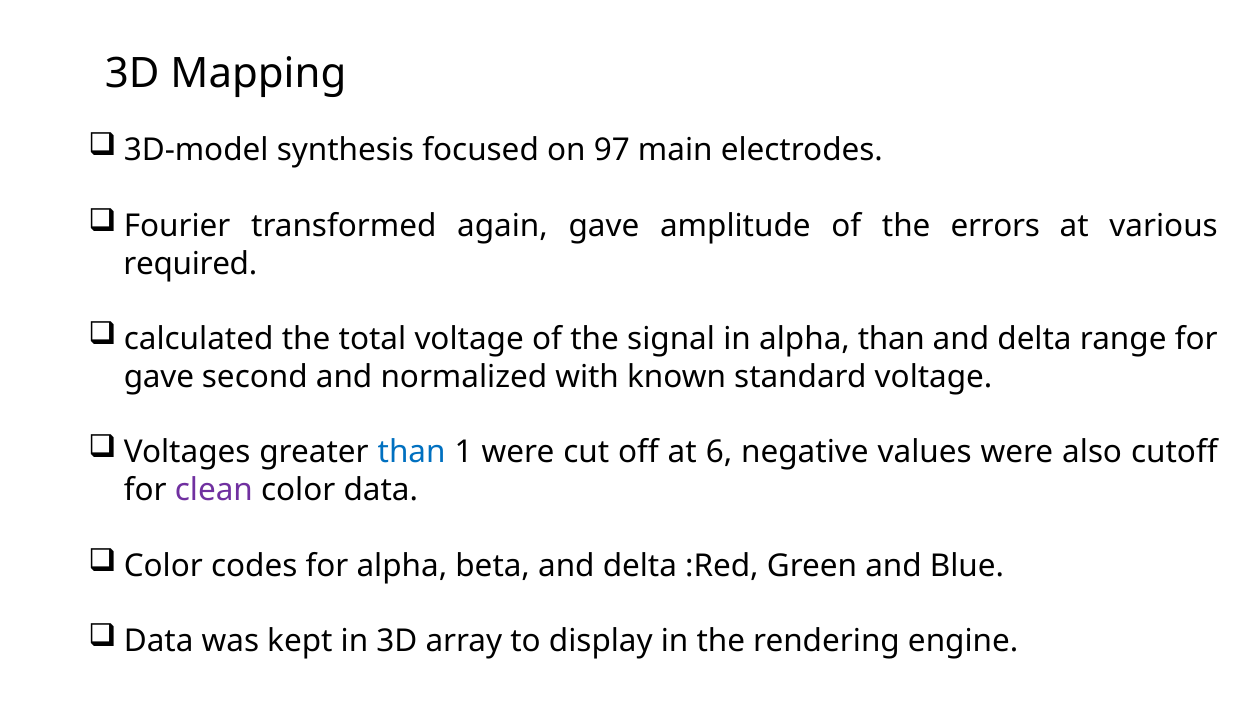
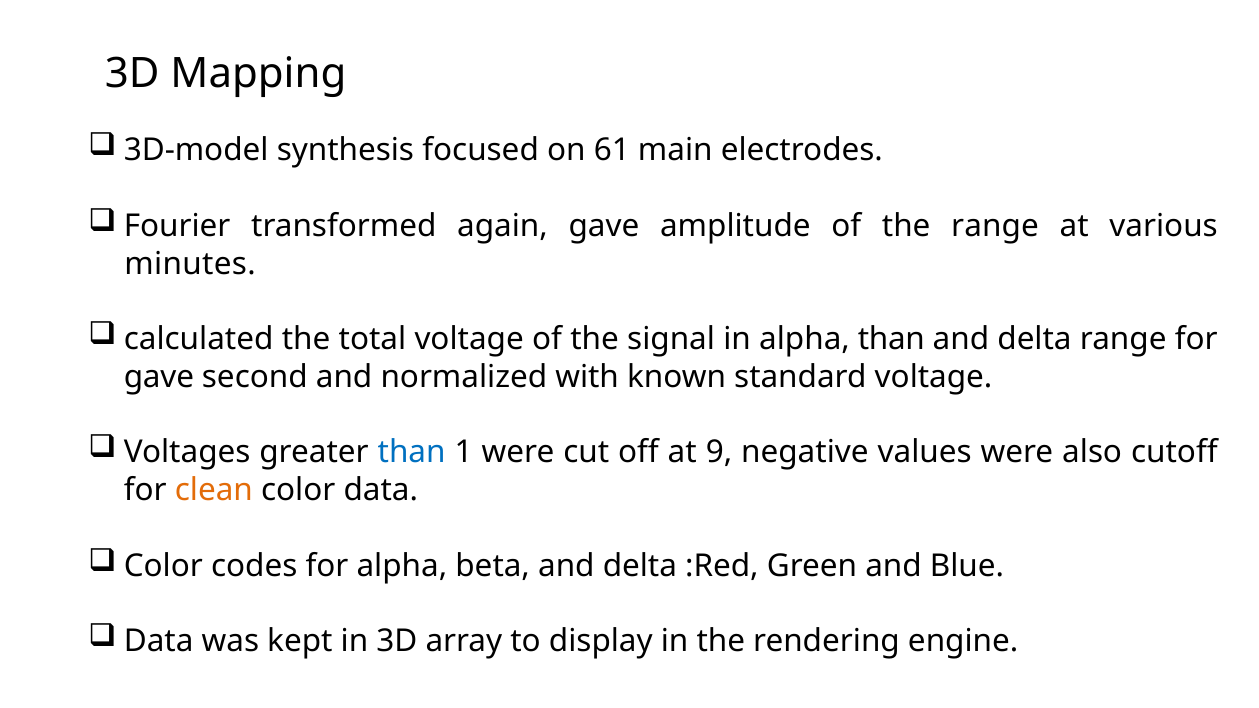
97: 97 -> 61
the errors: errors -> range
required: required -> minutes
6: 6 -> 9
clean colour: purple -> orange
